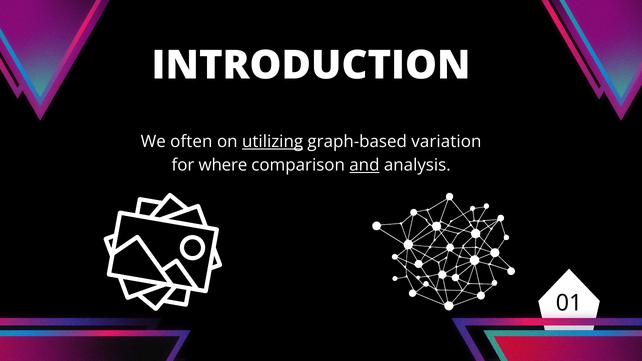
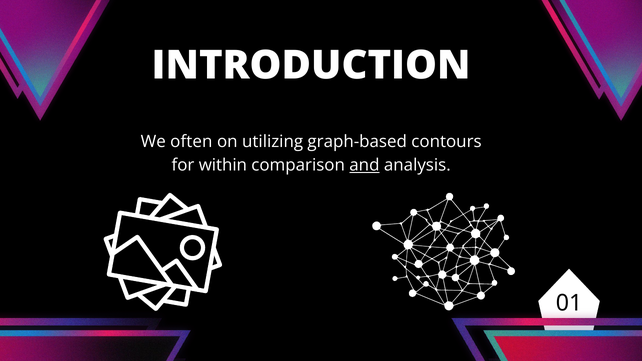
utilizing underline: present -> none
variation: variation -> contours
where: where -> within
